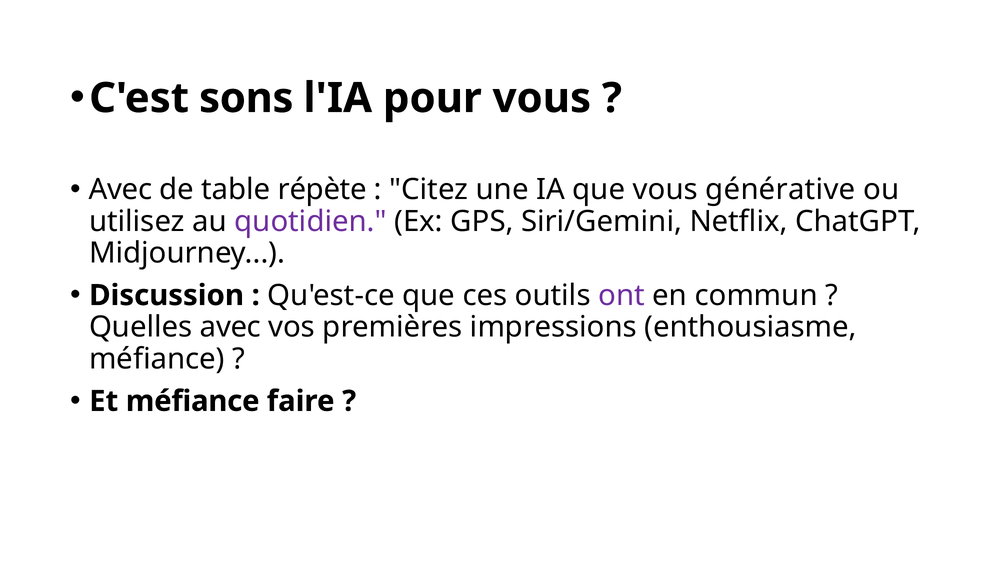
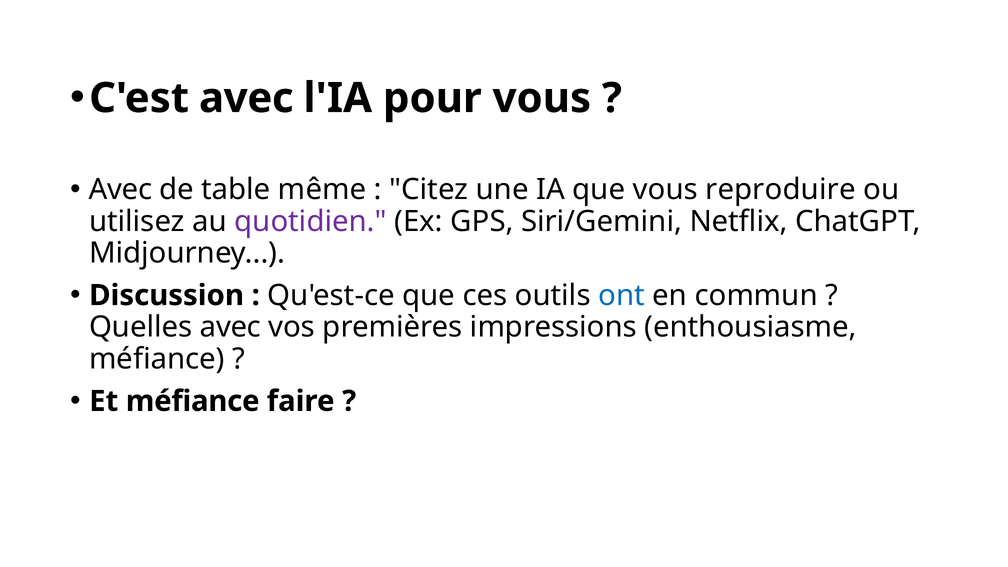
C'est sons: sons -> avec
répète: répète -> même
générative: générative -> reproduire
ont colour: purple -> blue
